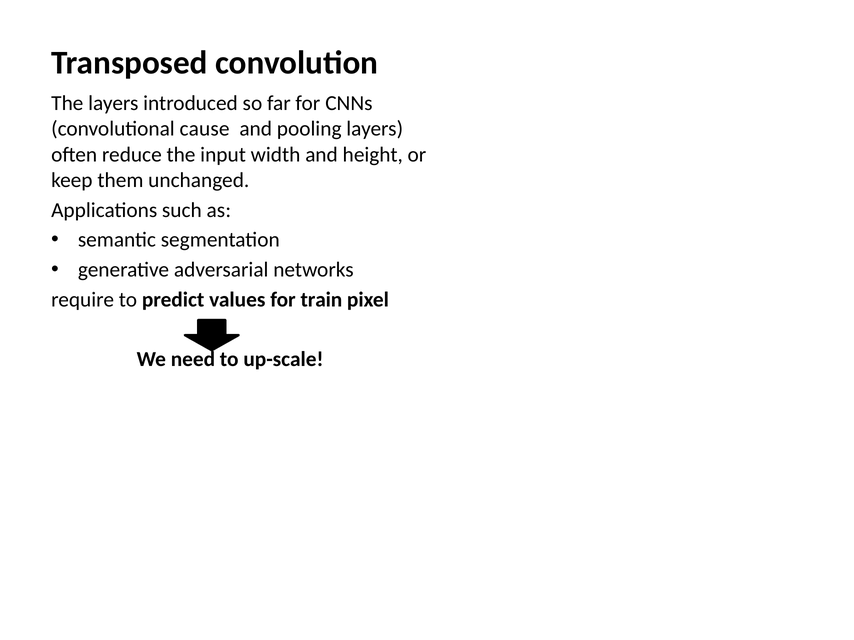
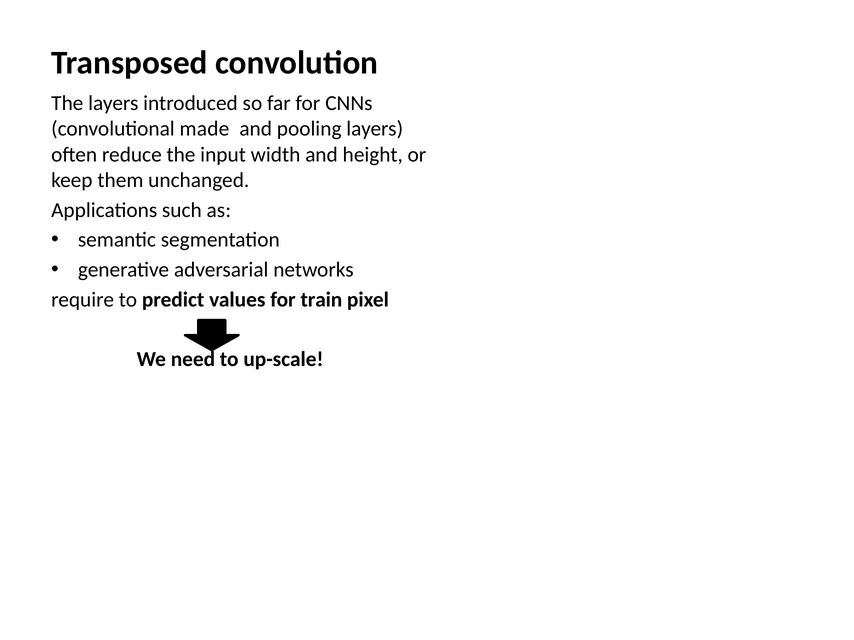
cause: cause -> made
